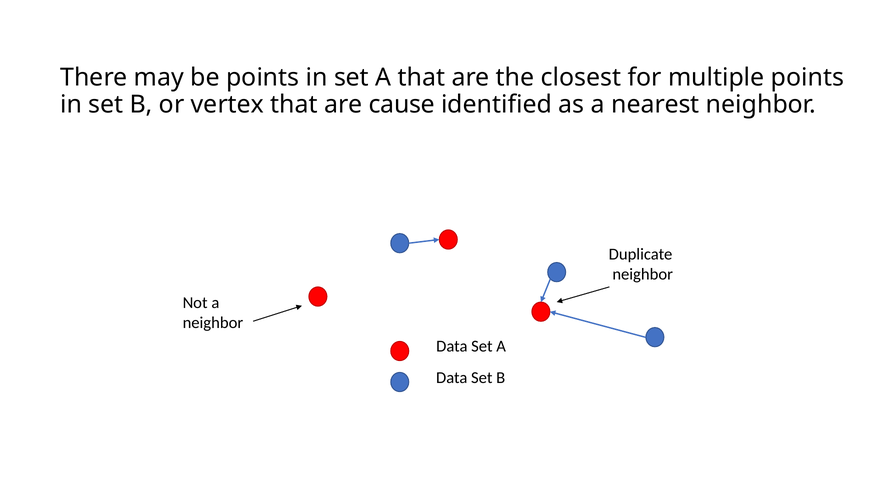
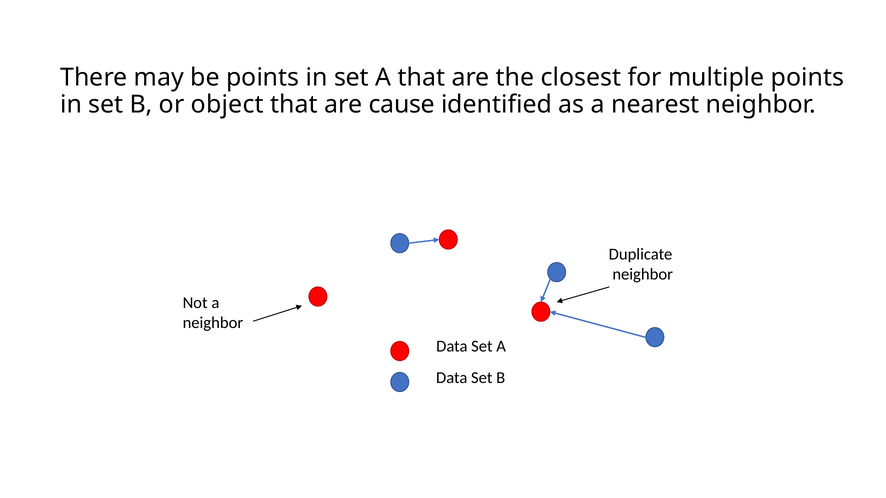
vertex: vertex -> object
